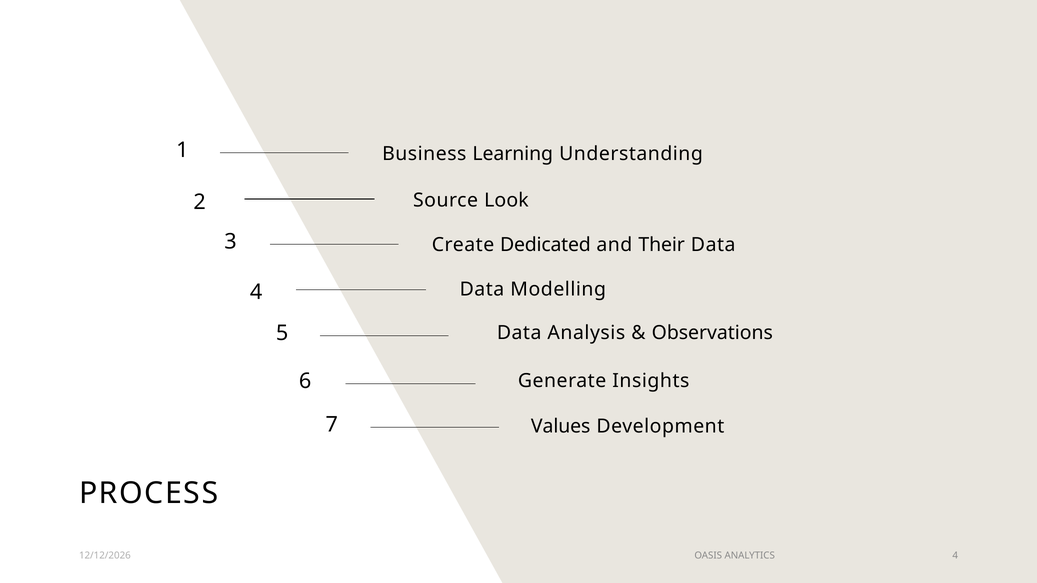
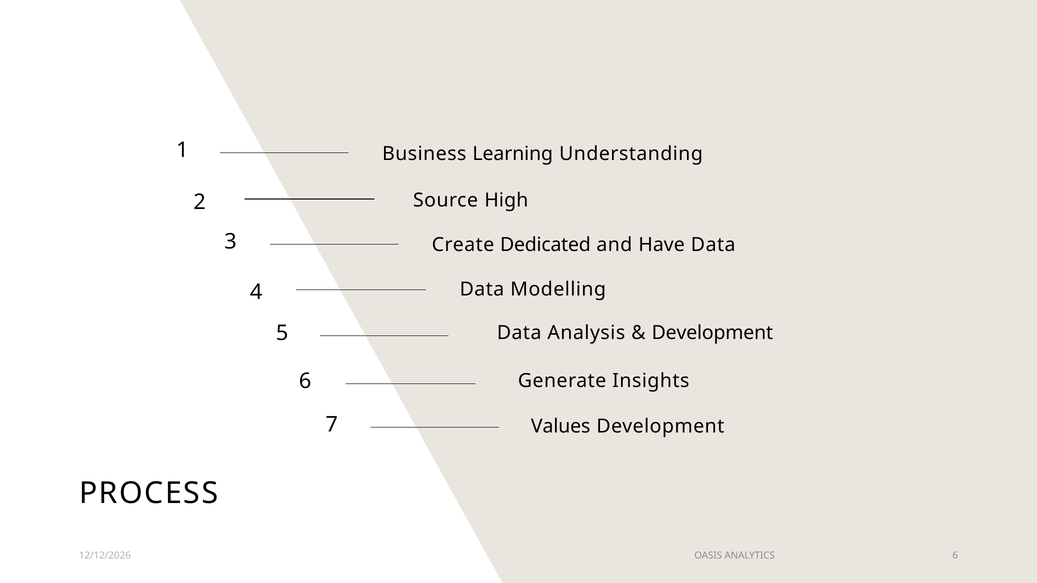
Look: Look -> High
Their: Their -> Have
Observations at (712, 333): Observations -> Development
ANALYTICS 4: 4 -> 6
